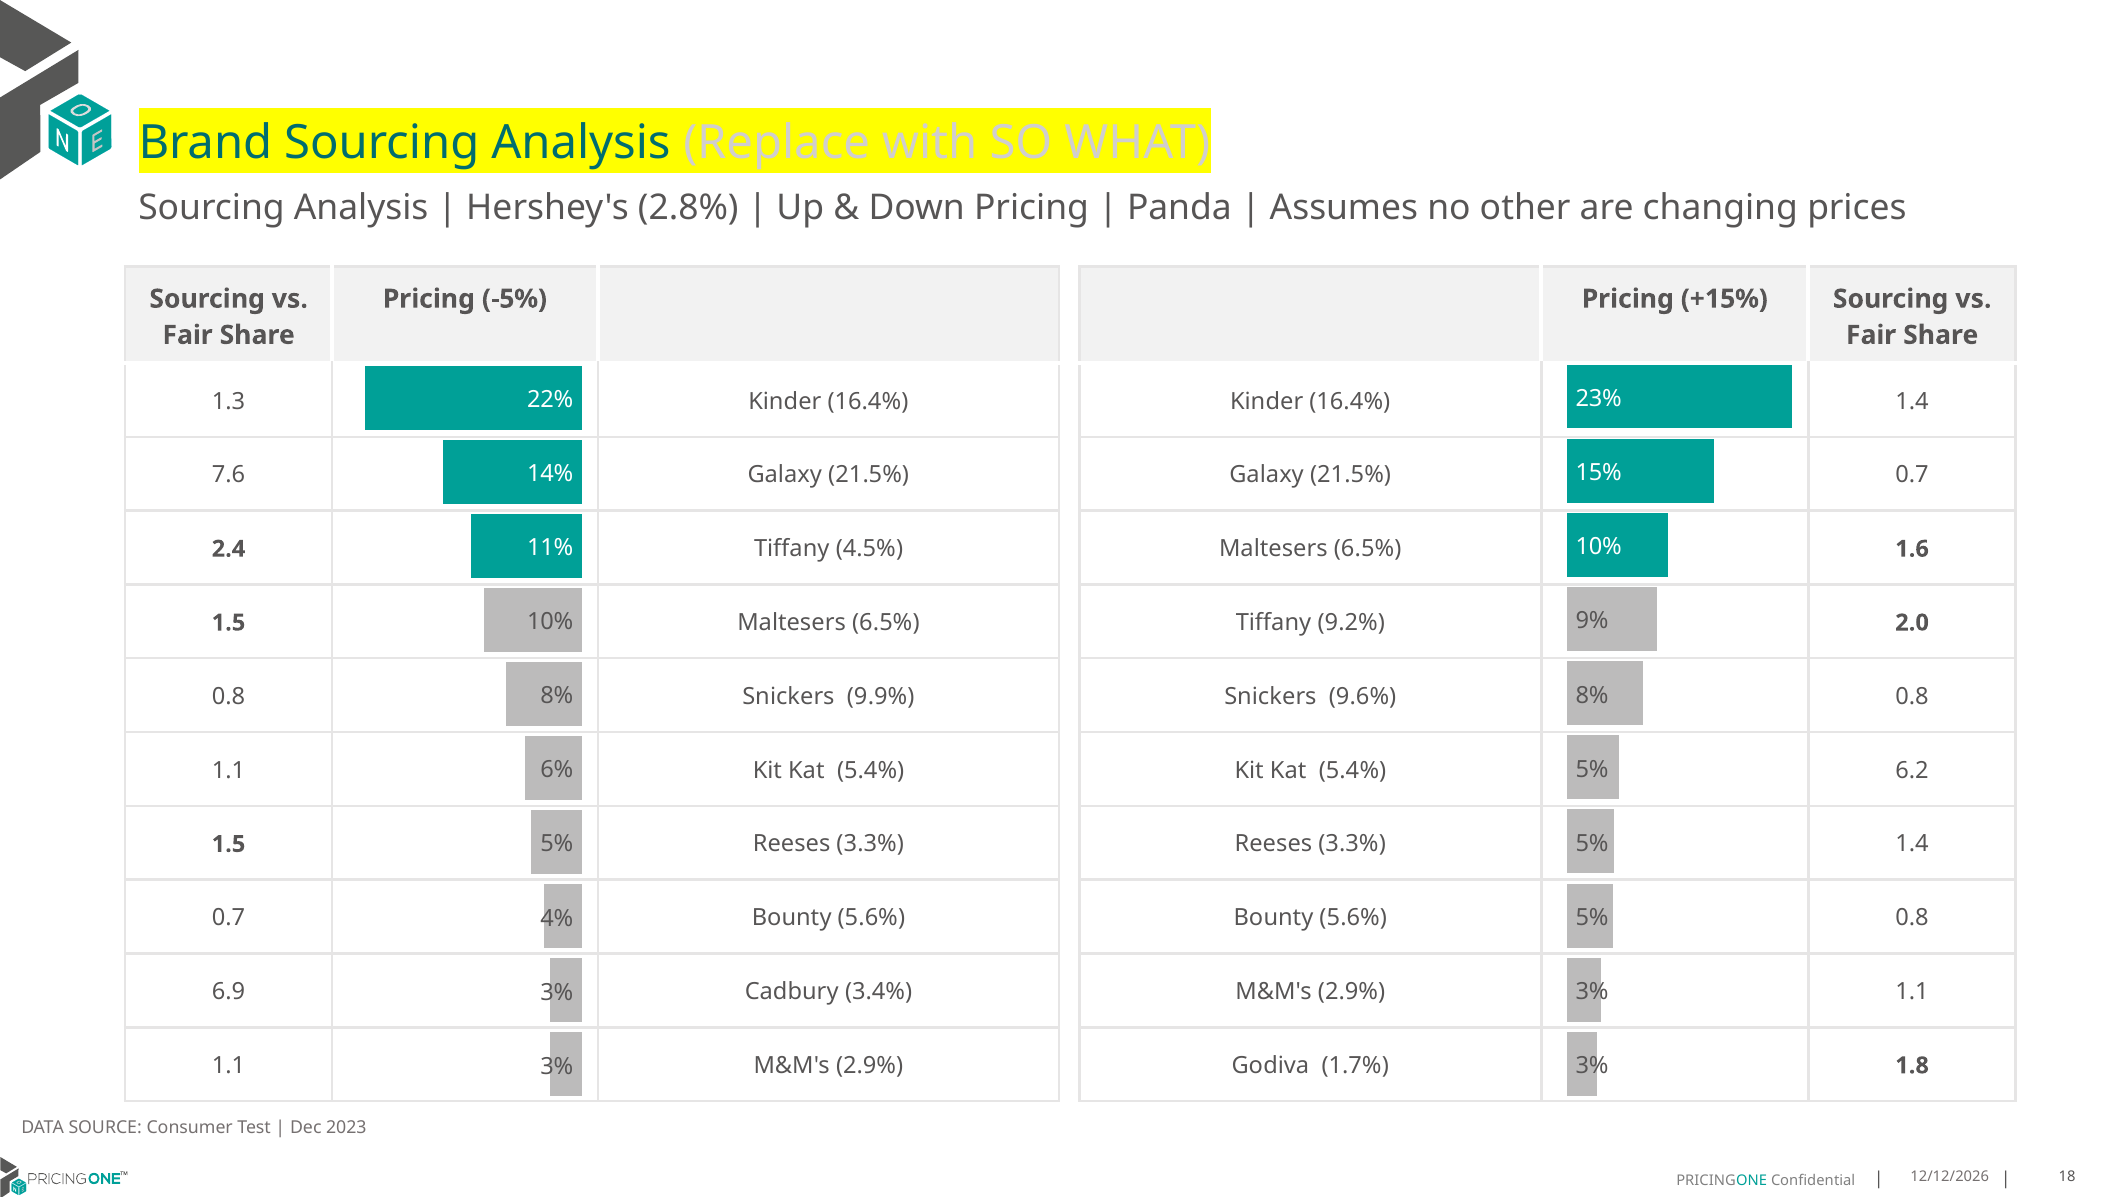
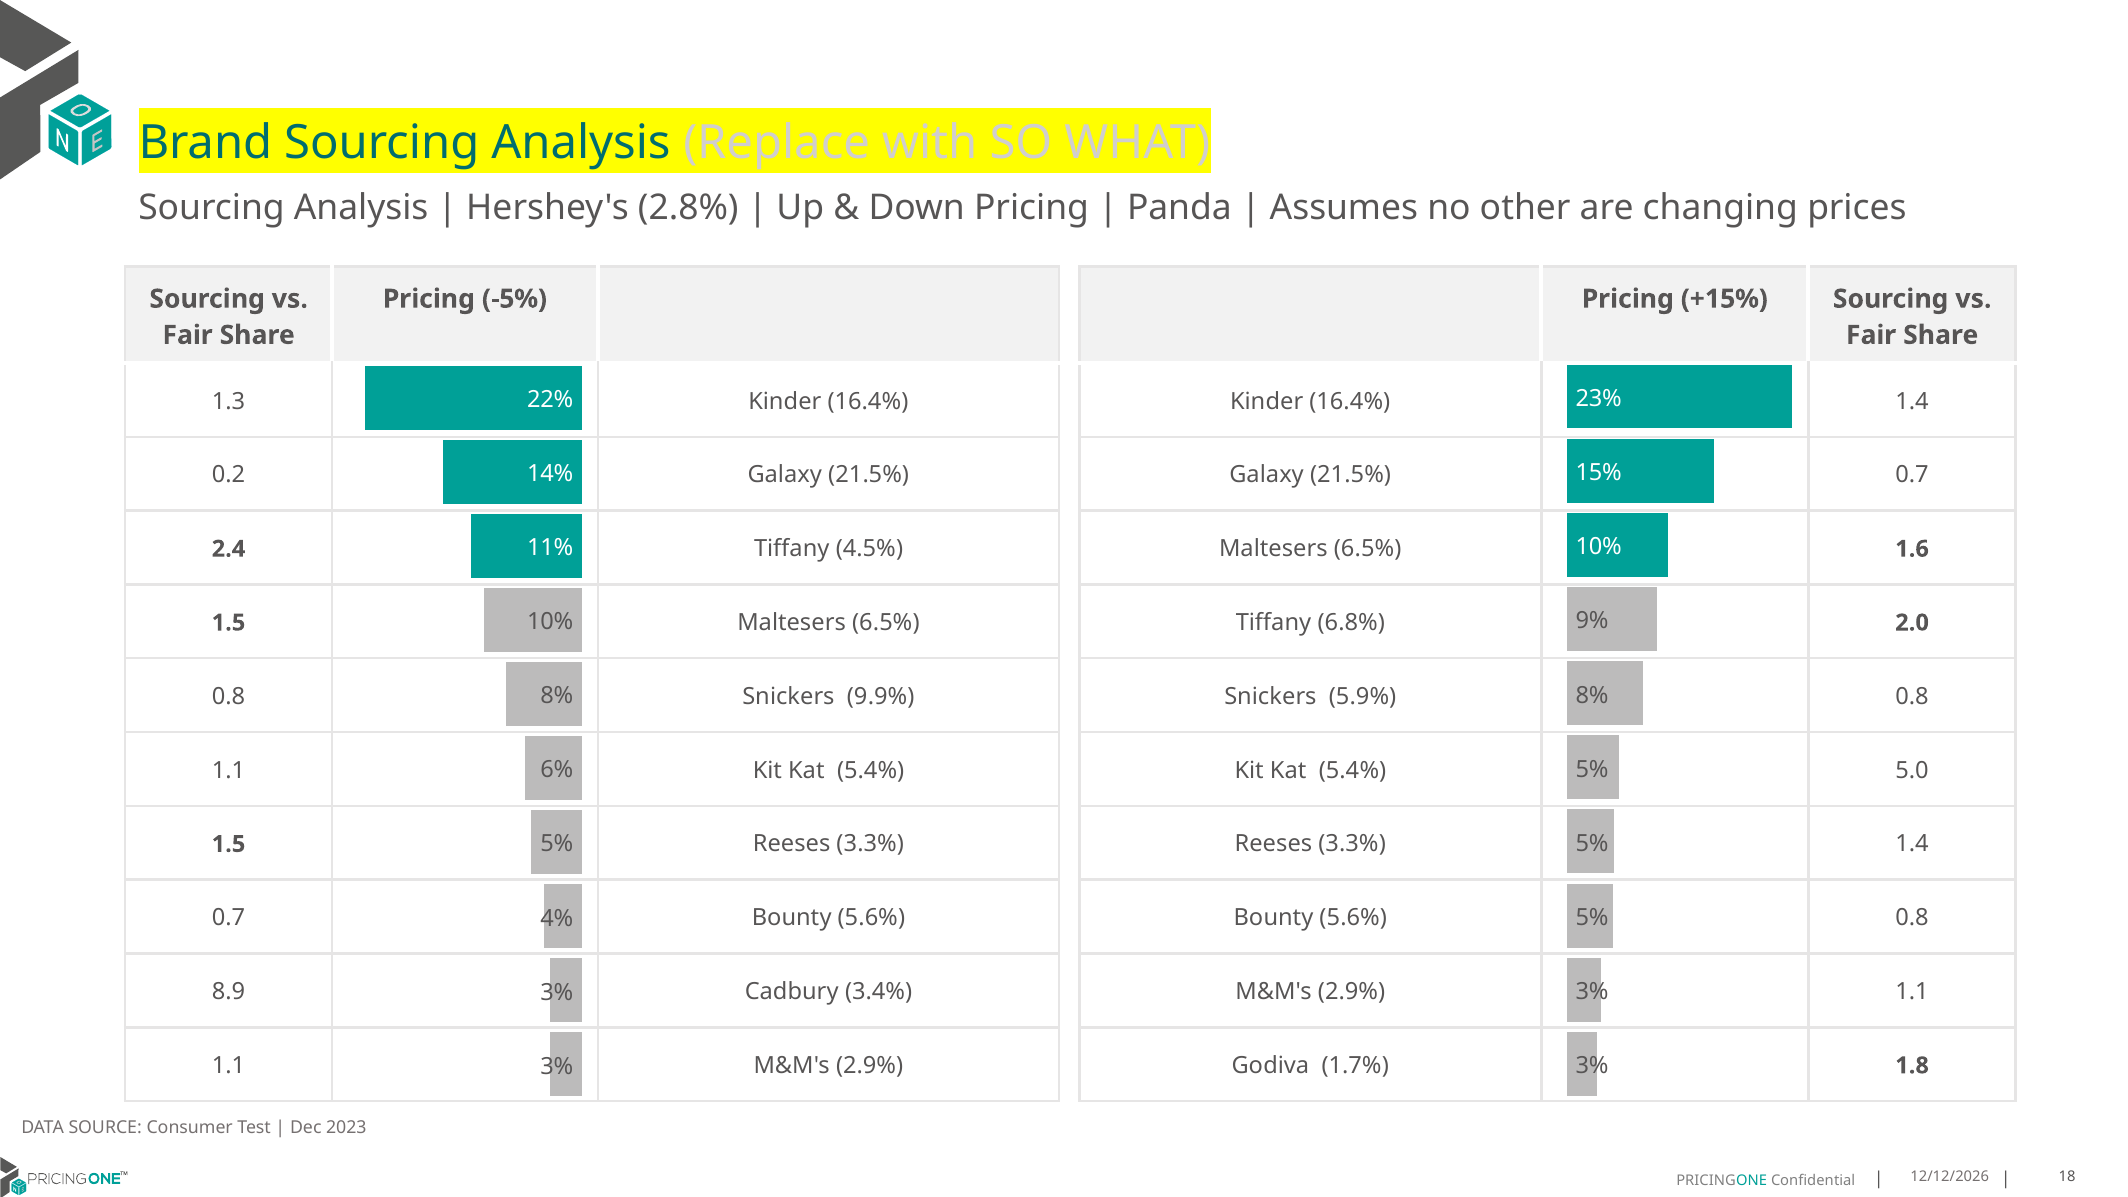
7.6: 7.6 -> 0.2
9.2%: 9.2% -> 6.8%
9.6%: 9.6% -> 5.9%
6.2: 6.2 -> 5.0
6.9: 6.9 -> 8.9
